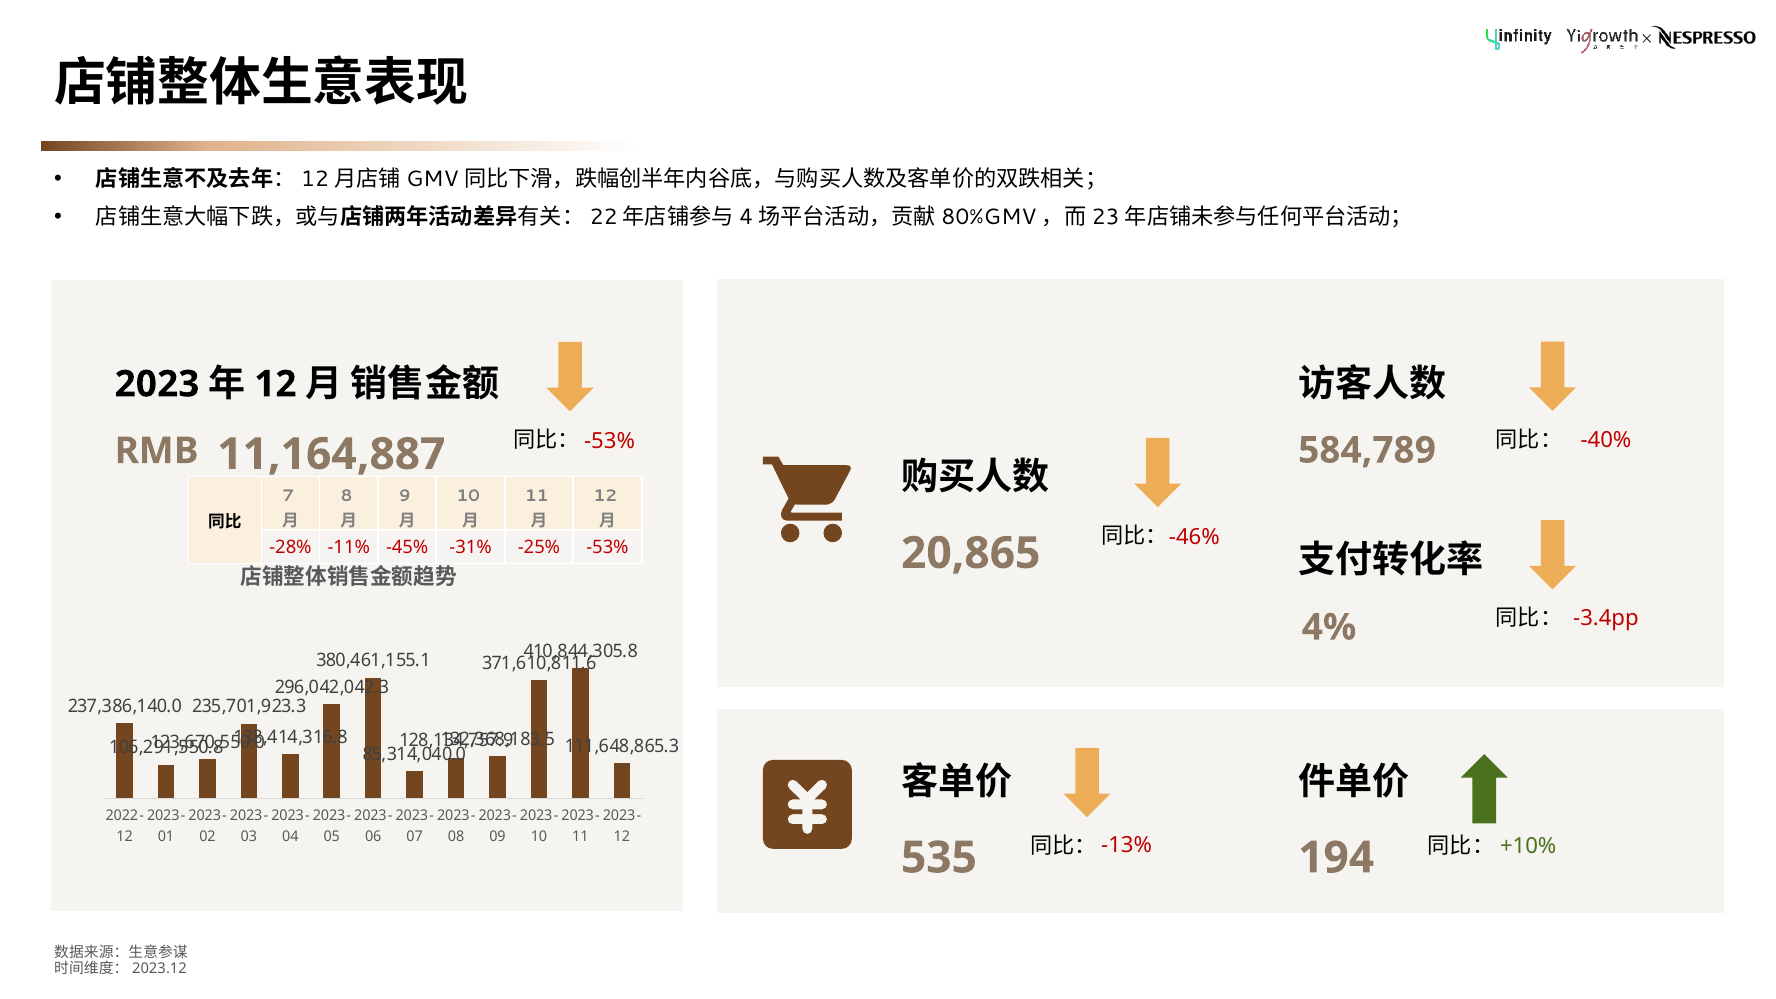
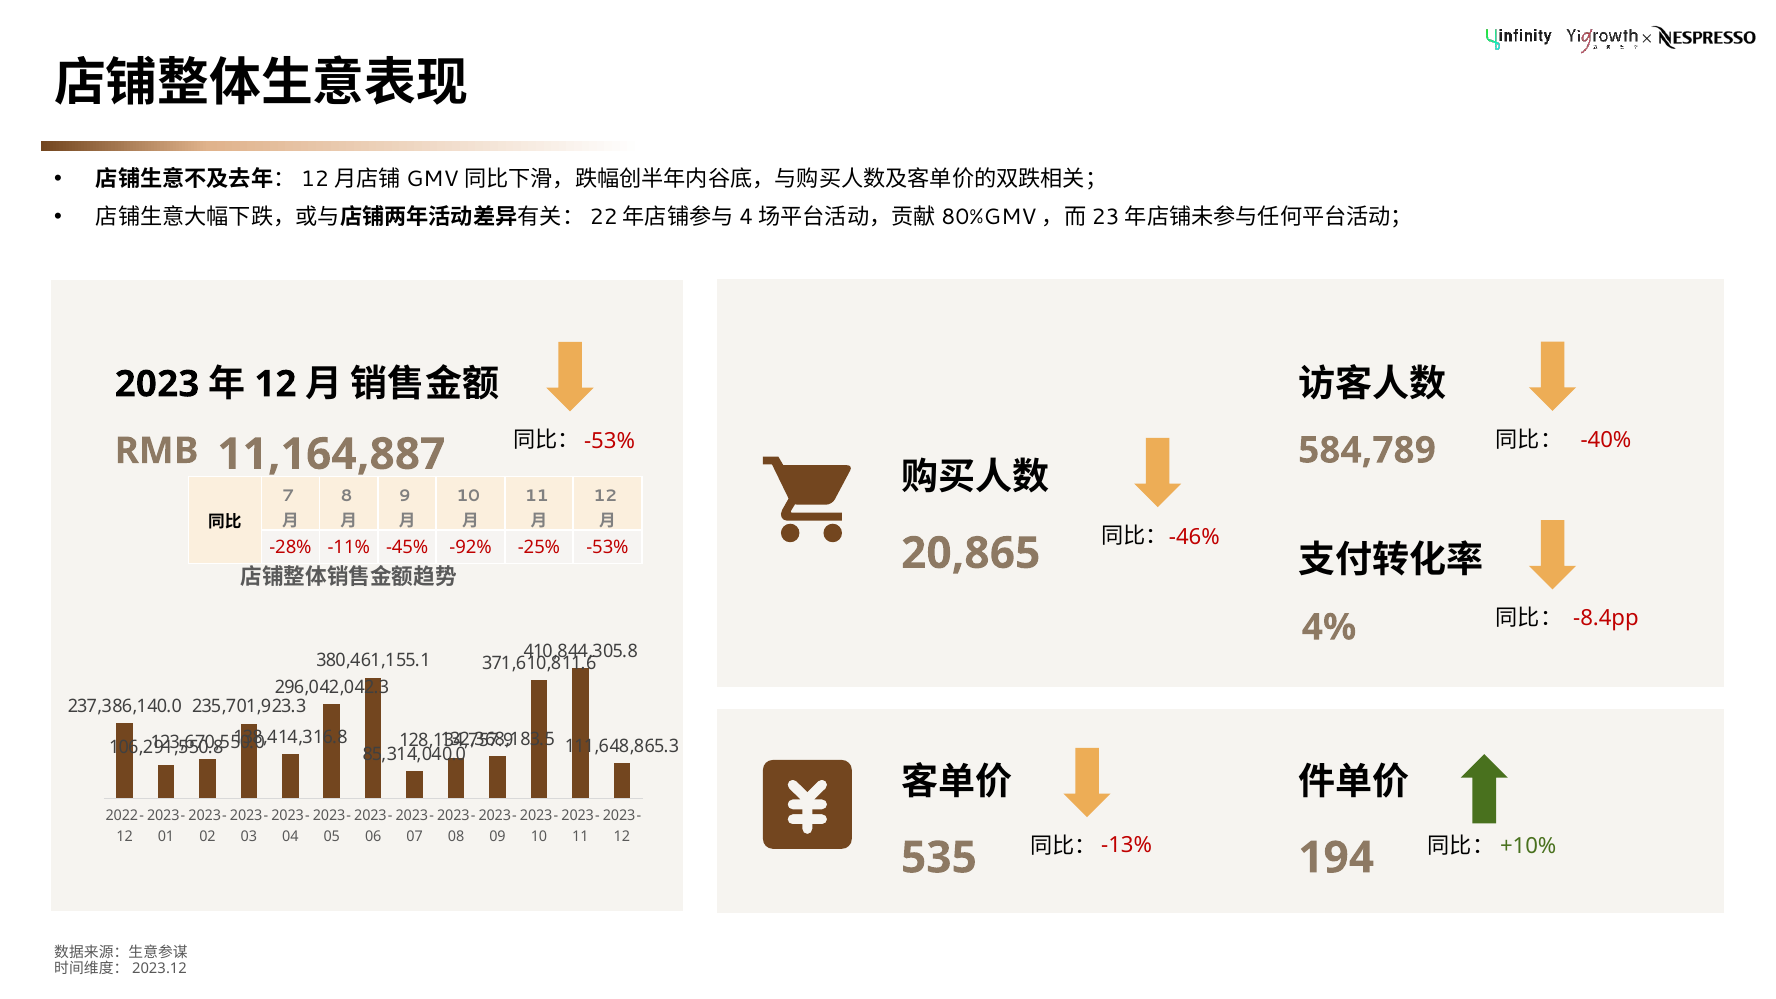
-31%: -31% -> -92%
-3.4pp: -3.4pp -> -8.4pp
